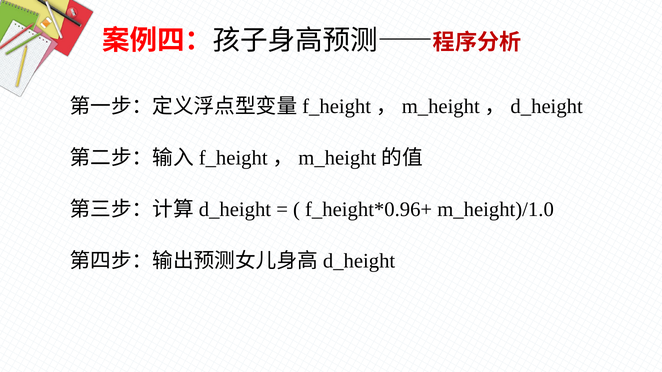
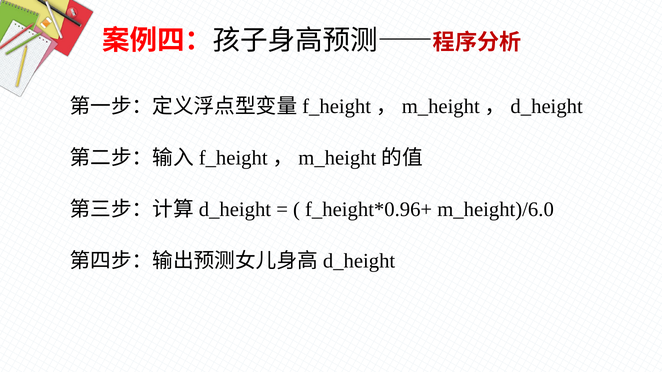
m_height)/1.0: m_height)/1.0 -> m_height)/6.0
